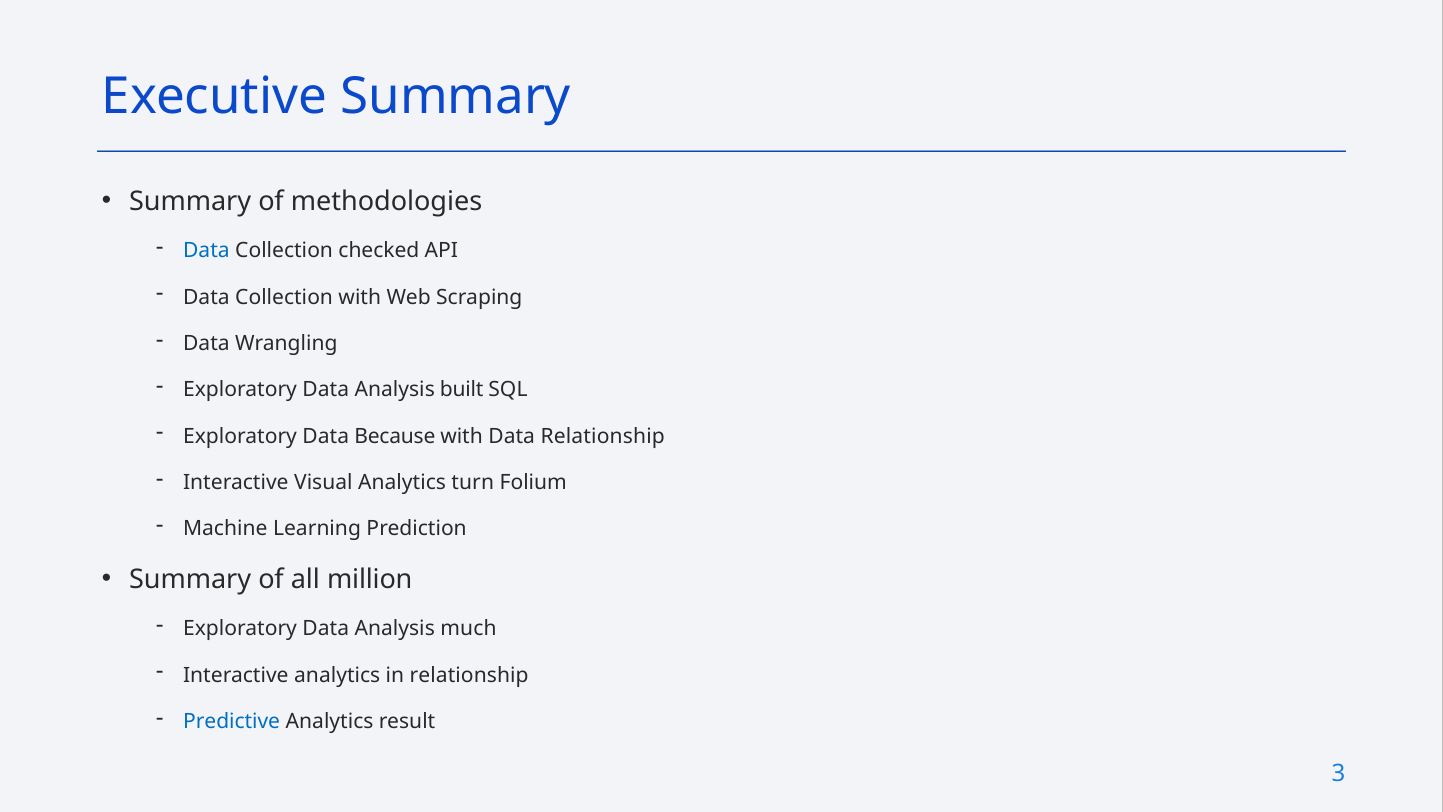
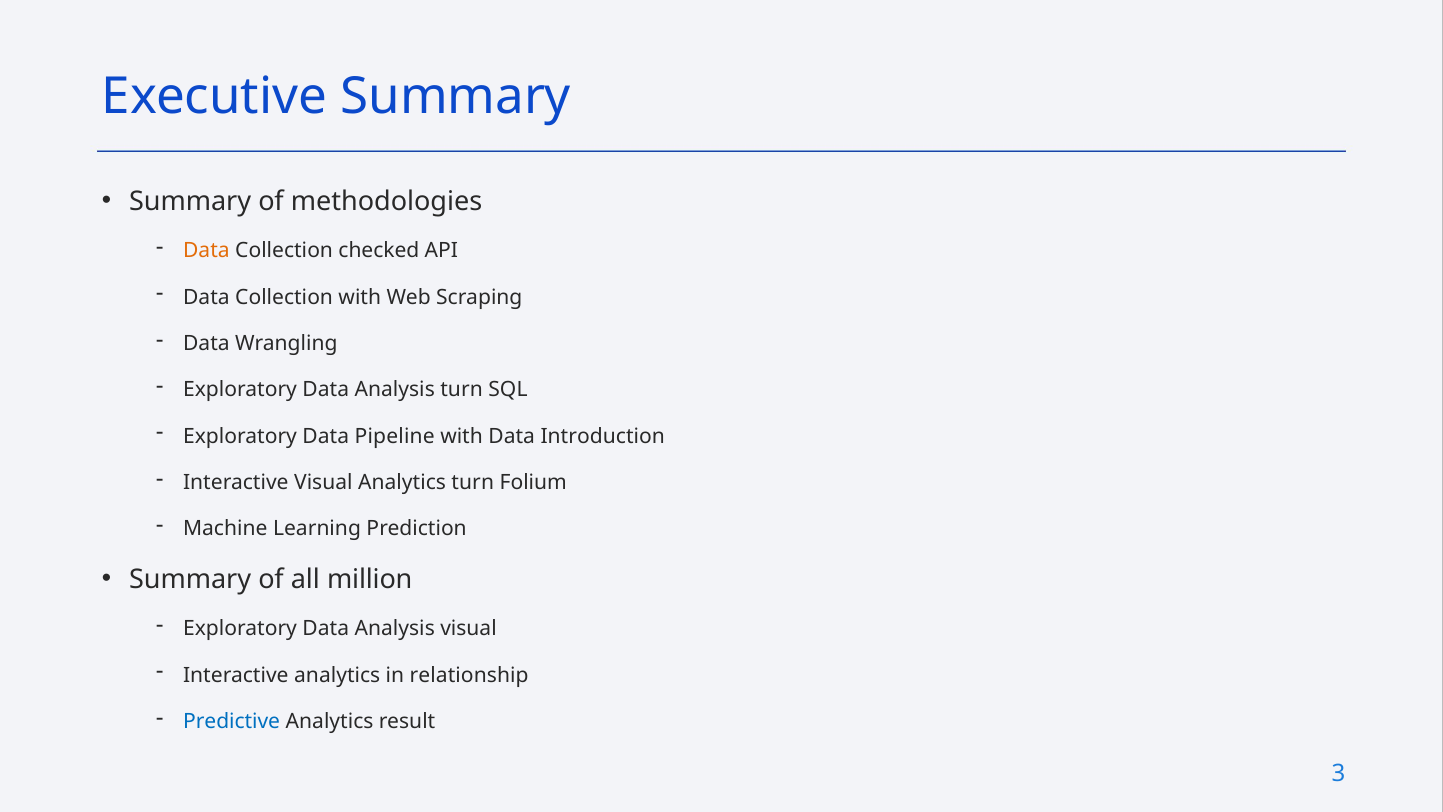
Data at (206, 251) colour: blue -> orange
Analysis built: built -> turn
Because: Because -> Pipeline
Data Relationship: Relationship -> Introduction
Analysis much: much -> visual
